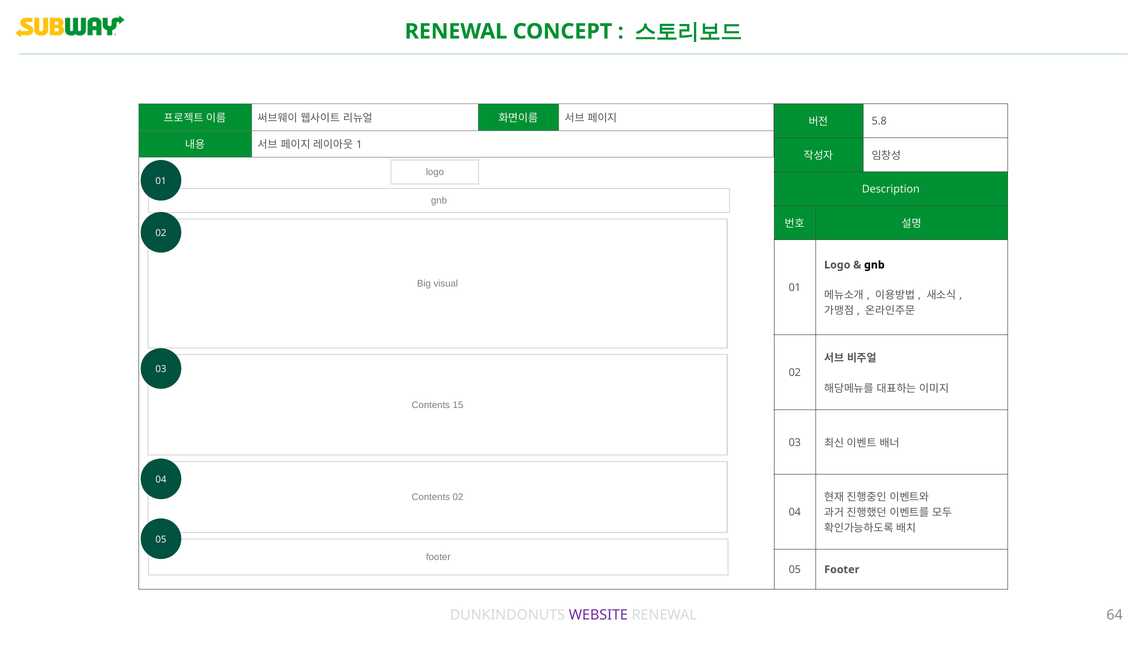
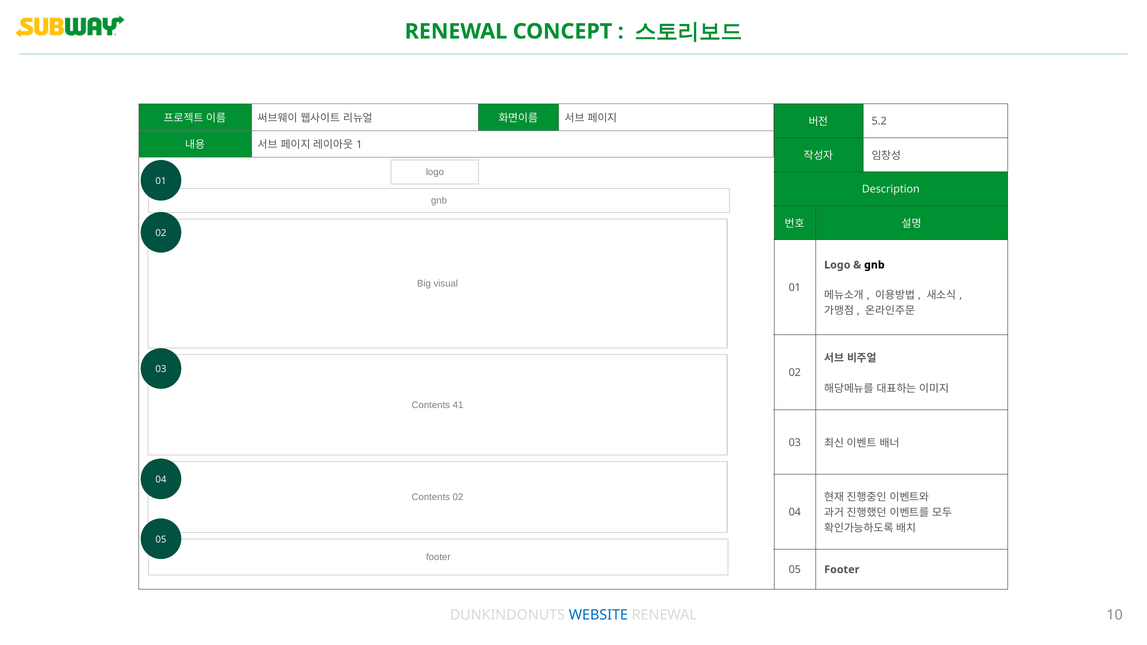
5.8: 5.8 -> 5.2
15: 15 -> 41
WEBSITE colour: purple -> blue
64: 64 -> 10
